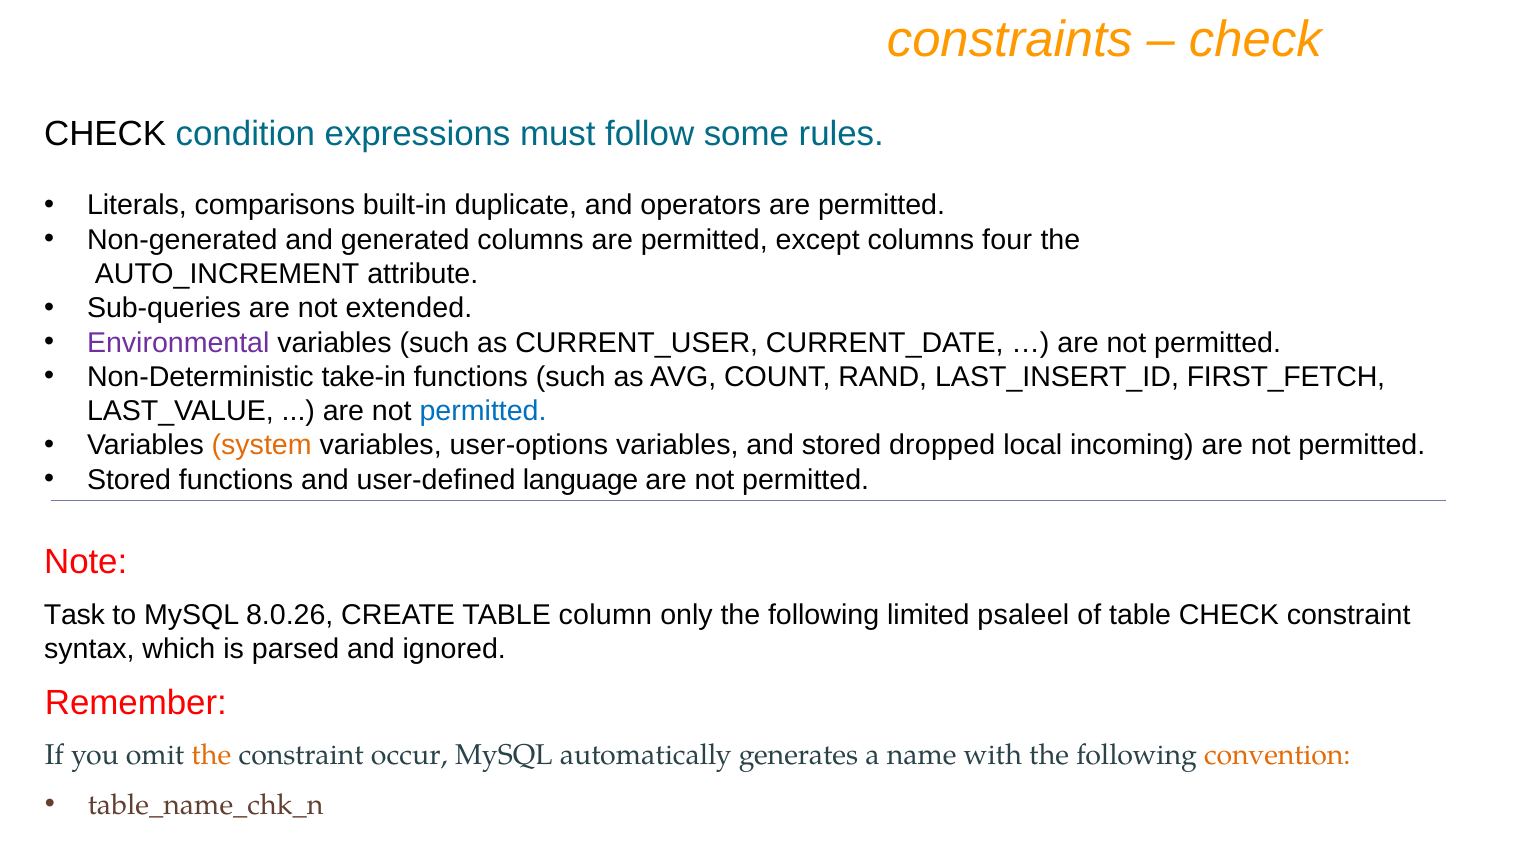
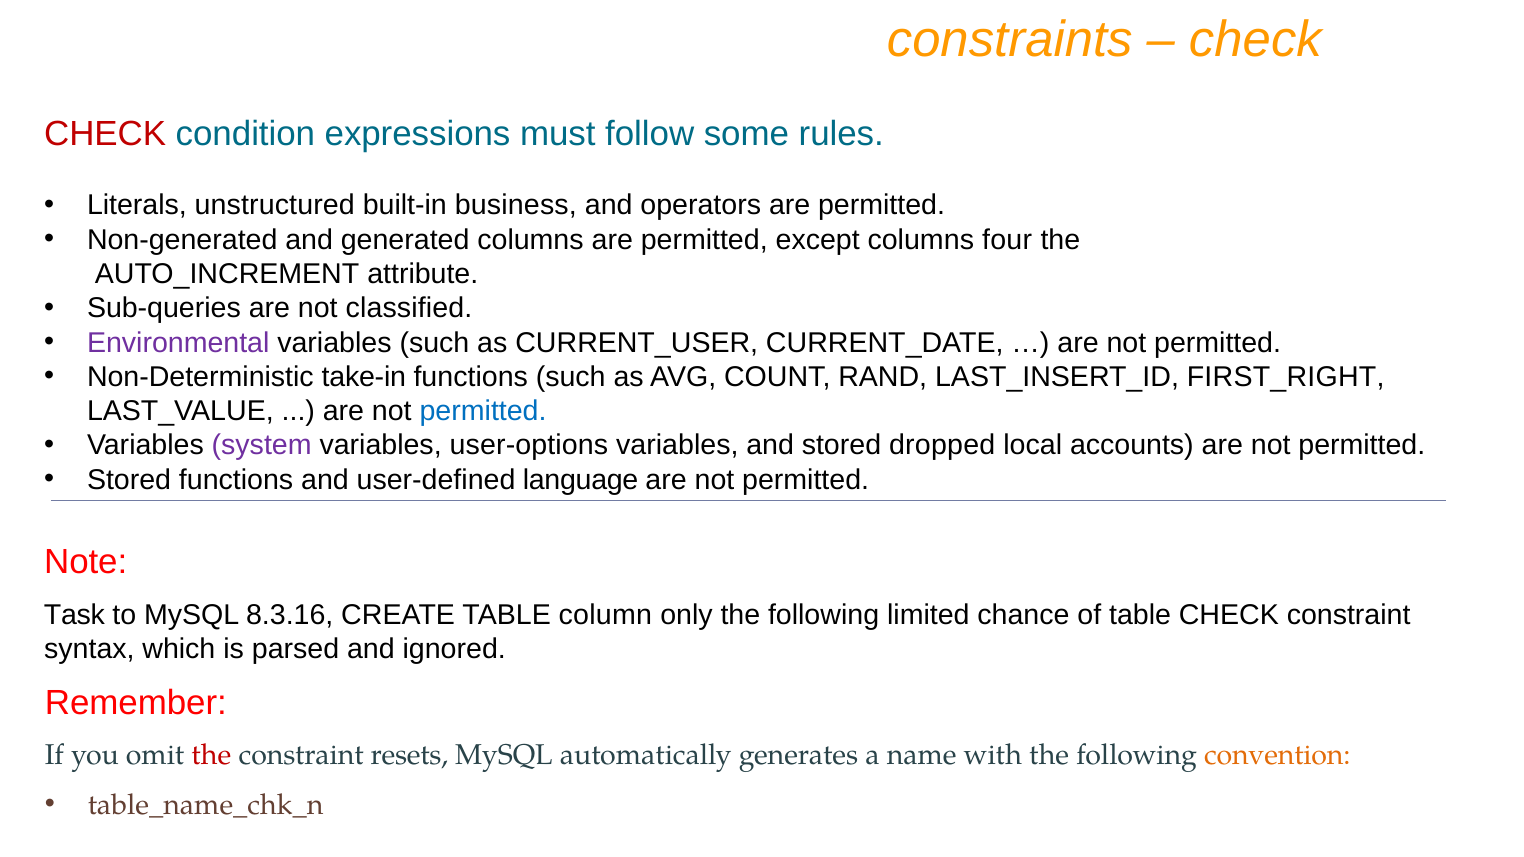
CHECK at (105, 134) colour: black -> red
comparisons: comparisons -> unstructured
duplicate: duplicate -> business
extended: extended -> classified
FIRST_FETCH: FIRST_FETCH -> FIRST_RIGHT
system colour: orange -> purple
incoming: incoming -> accounts
8.0.26: 8.0.26 -> 8.3.16
psaleel: psaleel -> chance
the at (211, 756) colour: orange -> red
occur: occur -> resets
